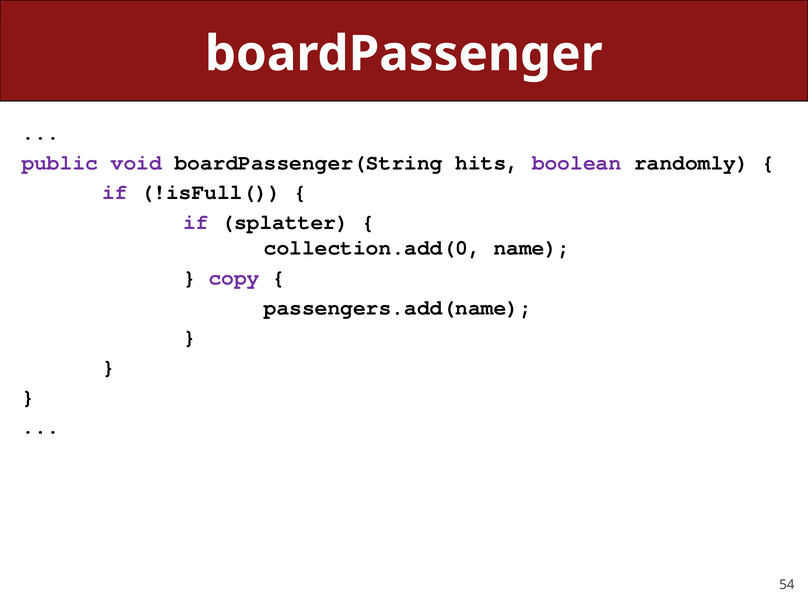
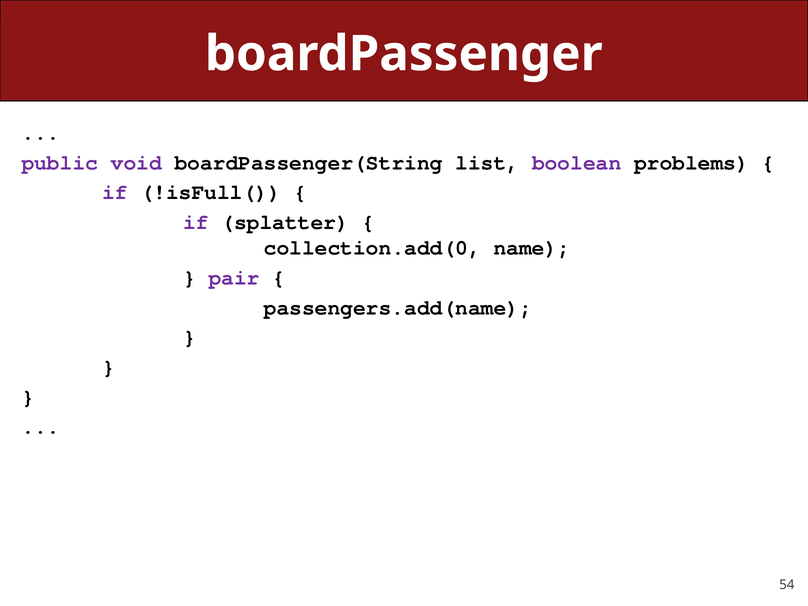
hits: hits -> list
randomly: randomly -> problems
copy: copy -> pair
